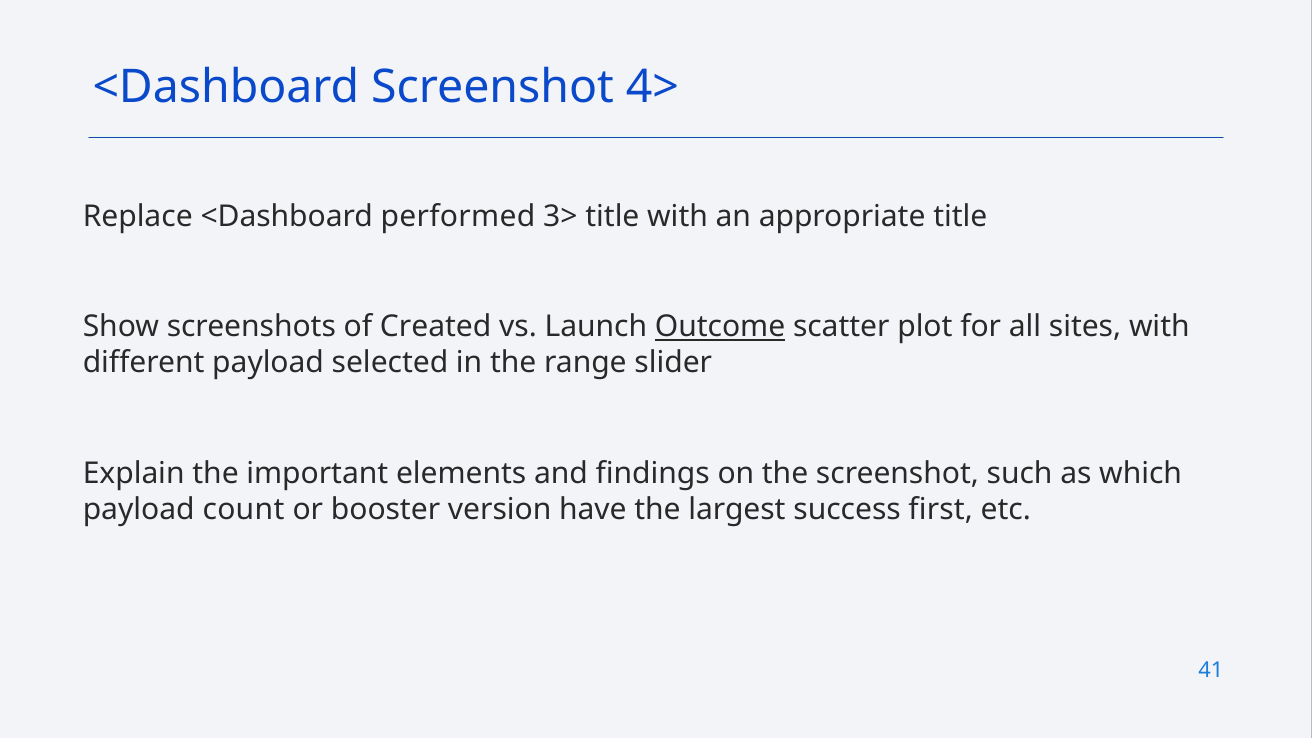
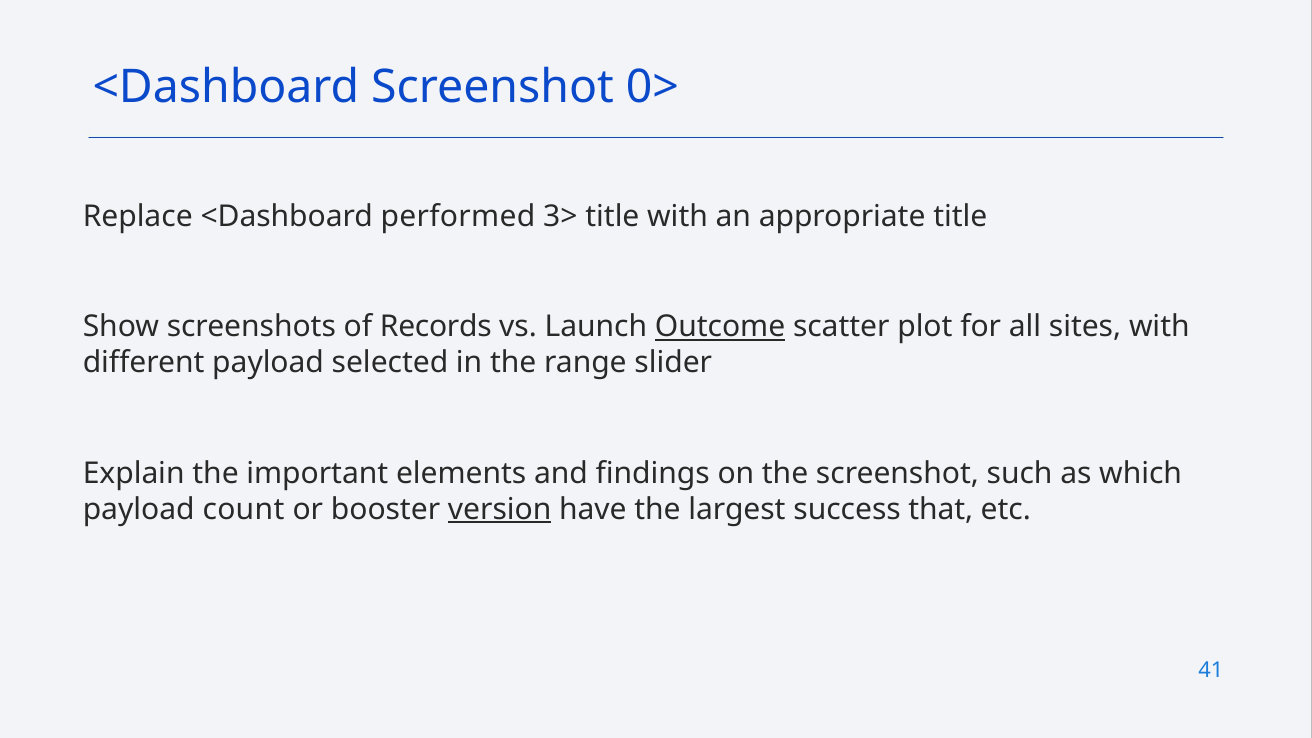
4>: 4> -> 0>
Created: Created -> Records
version underline: none -> present
first: first -> that
